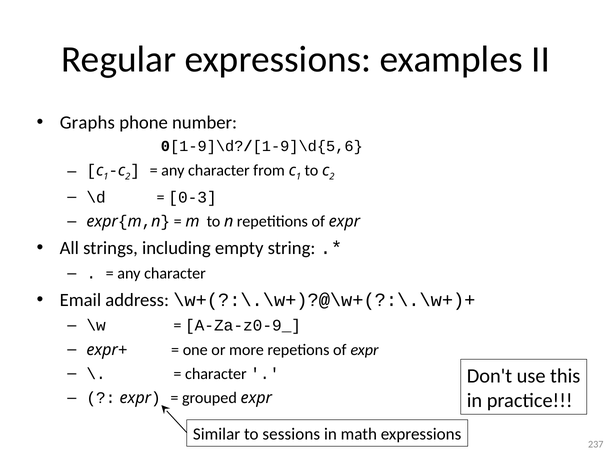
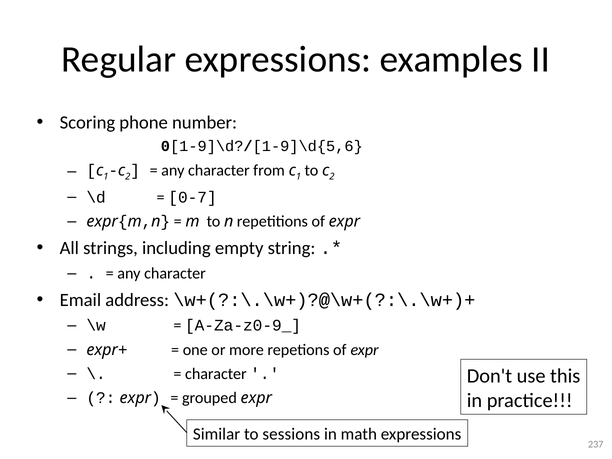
Graphs: Graphs -> Scoring
0-3: 0-3 -> 0-7
